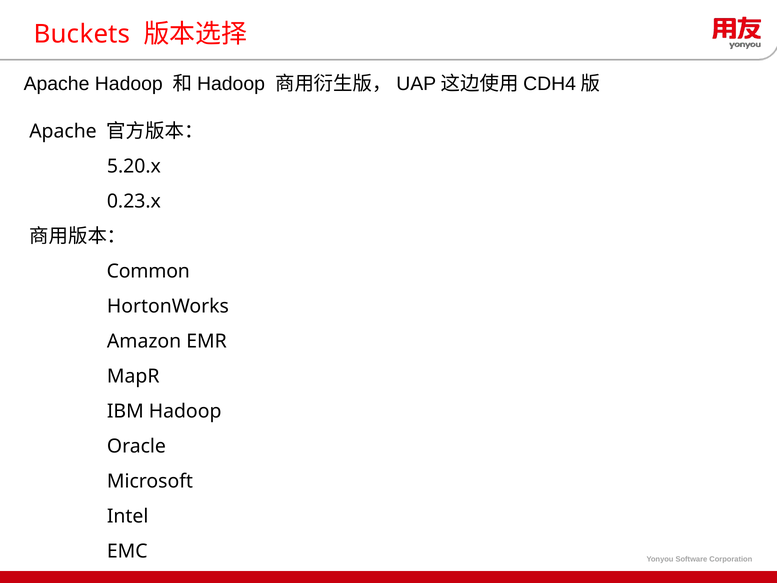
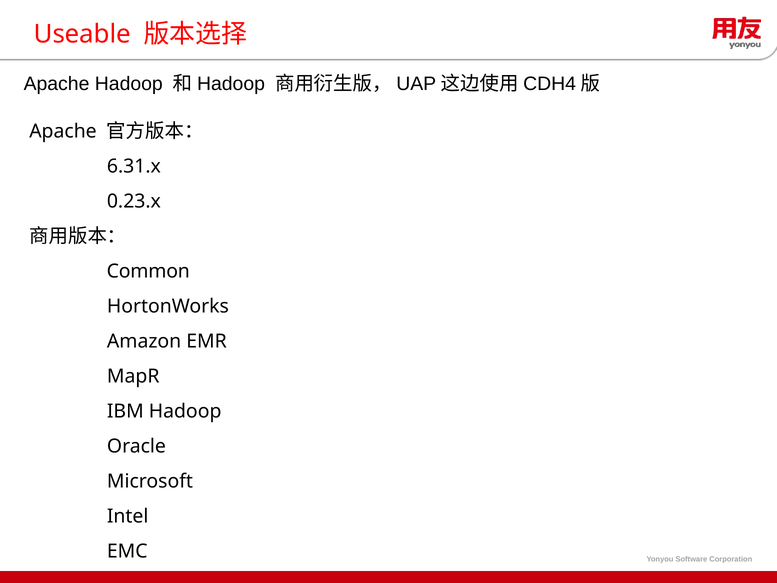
Buckets: Buckets -> Useable
5.20.x: 5.20.x -> 6.31.x
